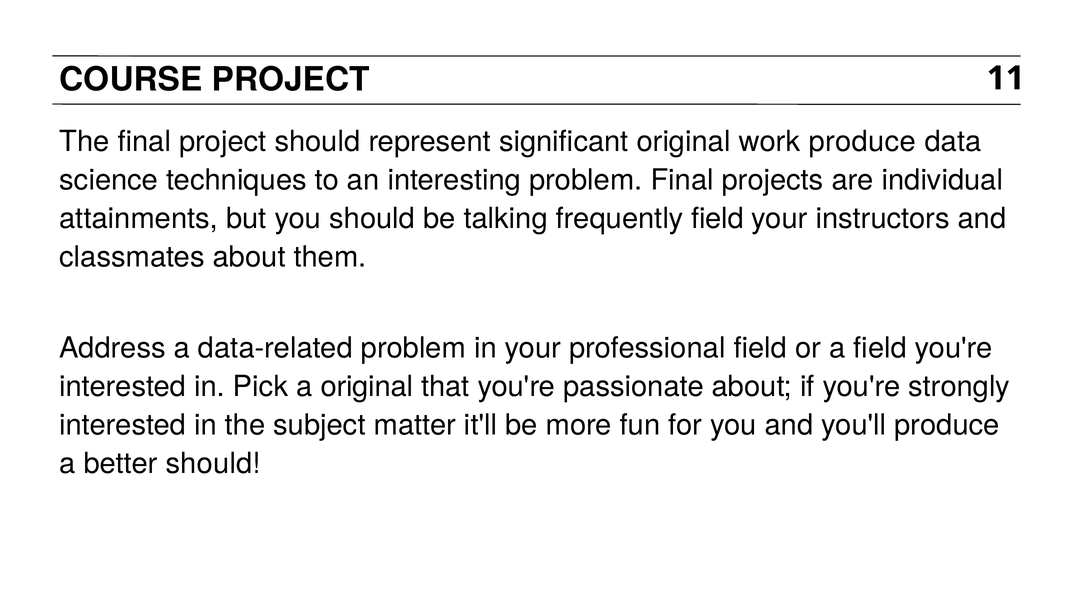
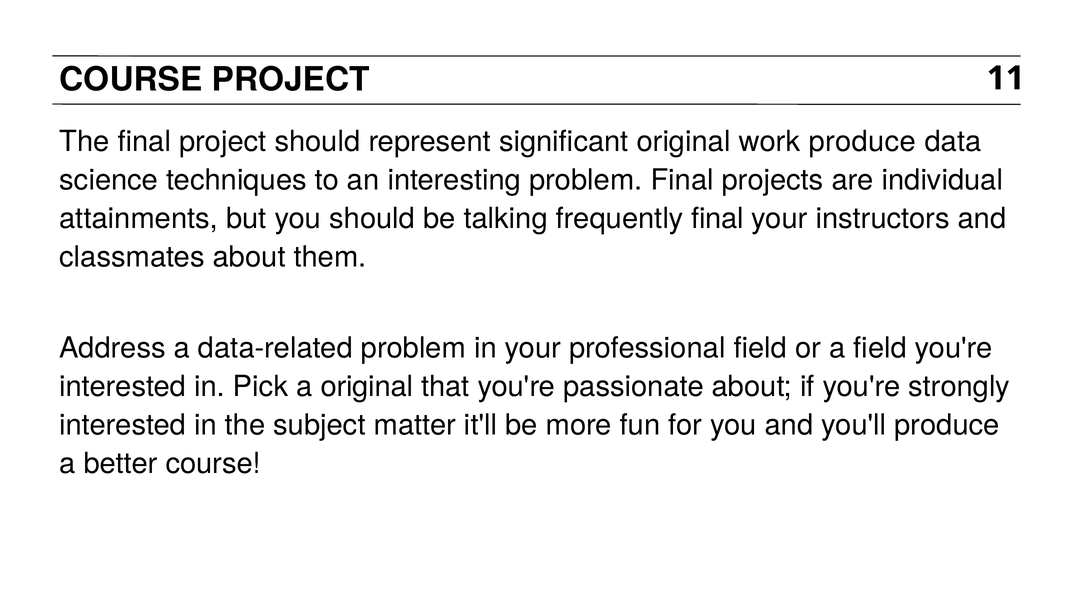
frequently field: field -> final
better should: should -> course
